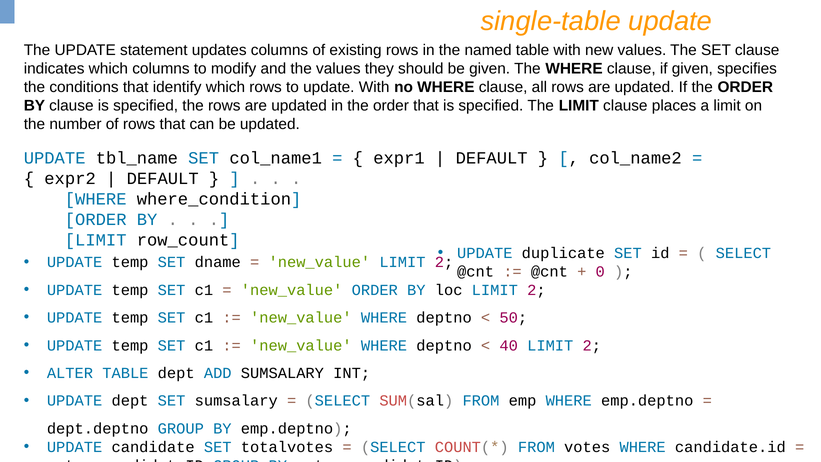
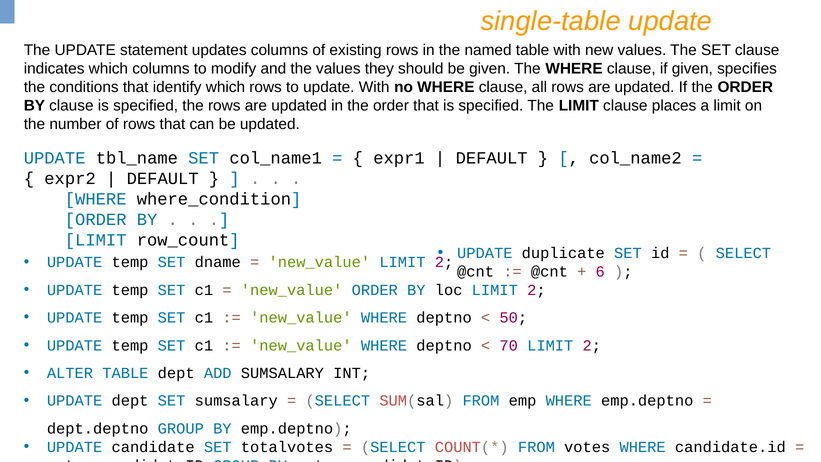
0: 0 -> 6
40: 40 -> 70
